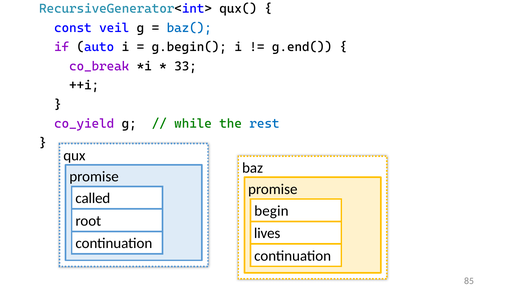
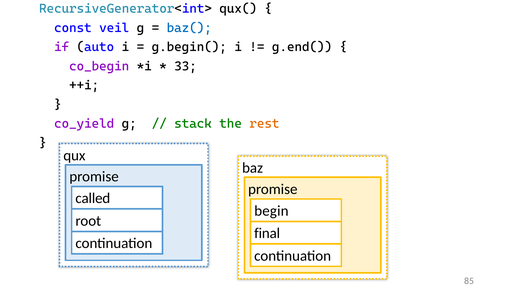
co_break: co_break -> co_begin
while: while -> stack
rest colour: blue -> orange
lives: lives -> final
